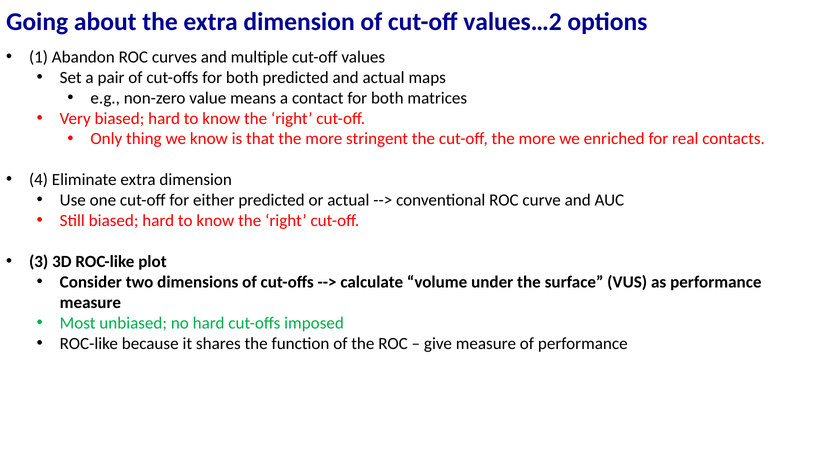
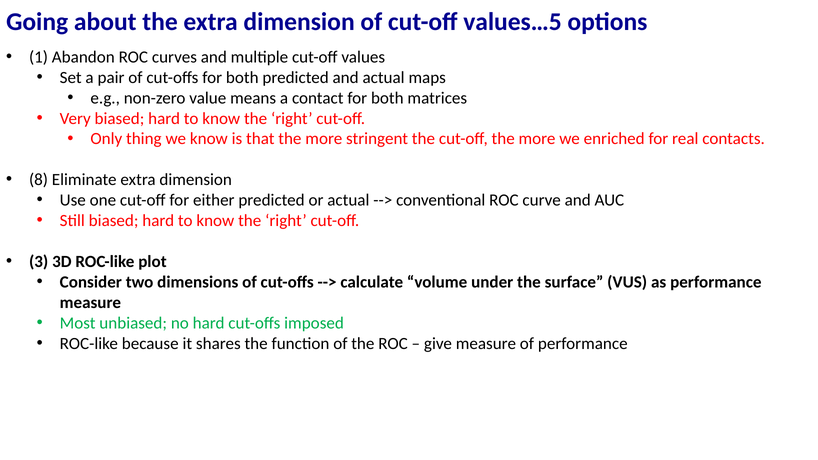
values…2: values…2 -> values…5
4: 4 -> 8
